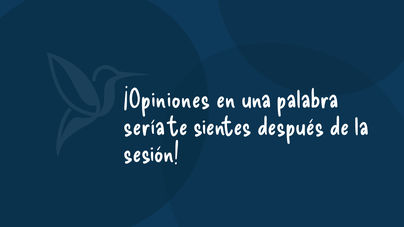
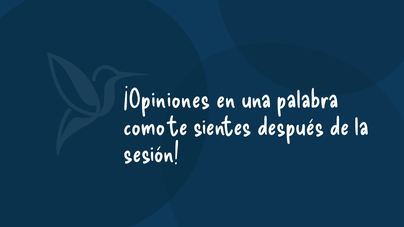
sería: sería -> como
